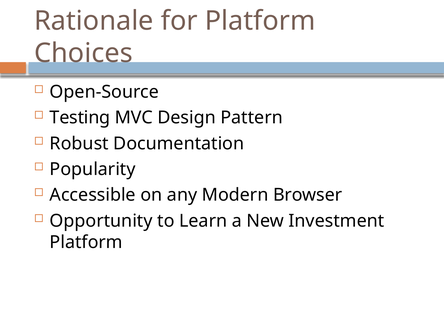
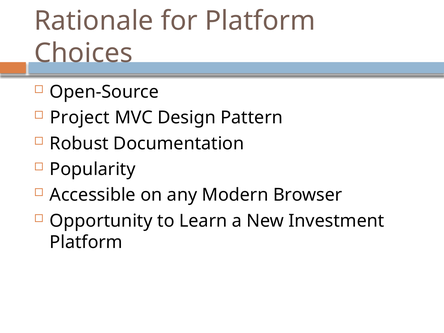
Testing: Testing -> Project
